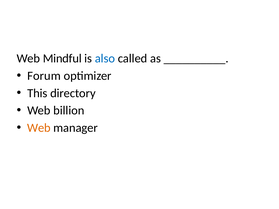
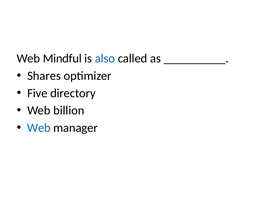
Forum: Forum -> Shares
This: This -> Five
Web at (39, 128) colour: orange -> blue
